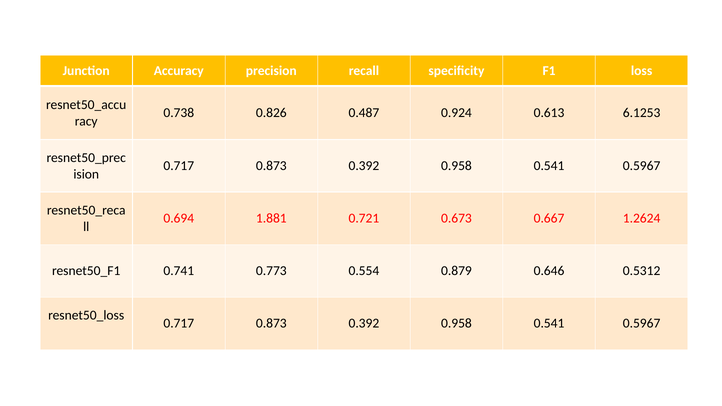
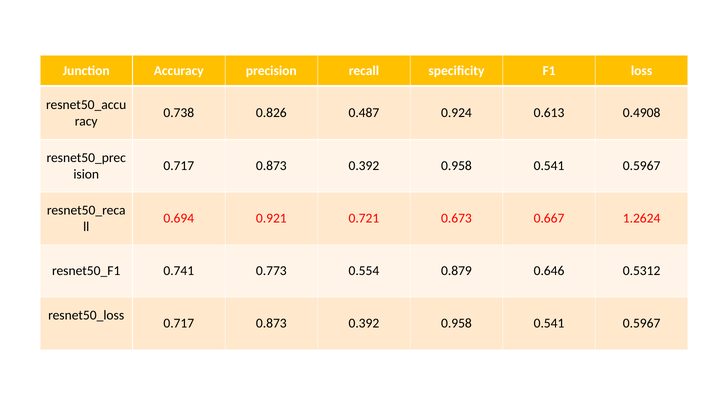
6.1253: 6.1253 -> 0.4908
1.881: 1.881 -> 0.921
